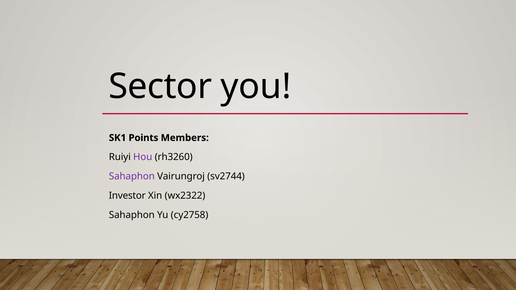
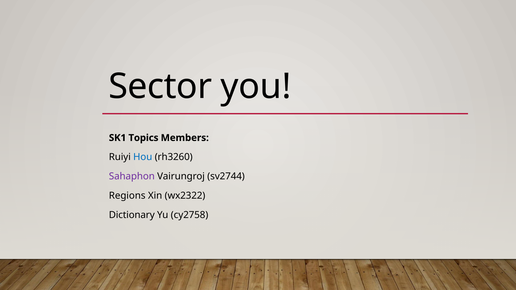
Points: Points -> Topics
Hou colour: purple -> blue
Investor: Investor -> Regions
Sahaphon at (132, 215): Sahaphon -> Dictionary
